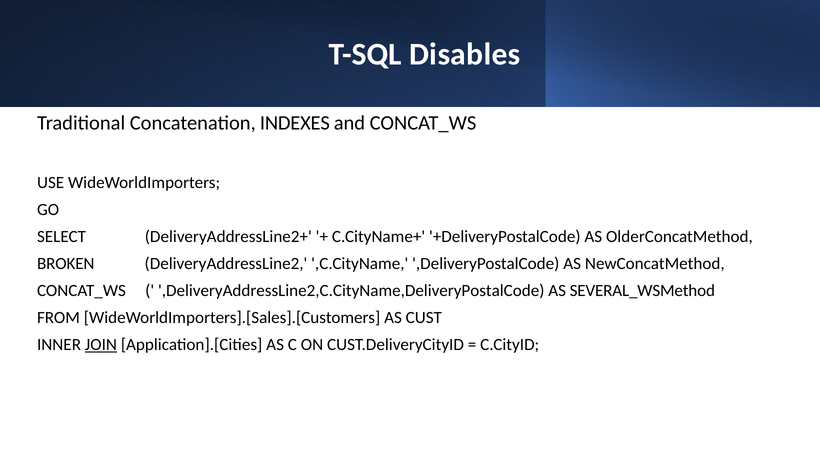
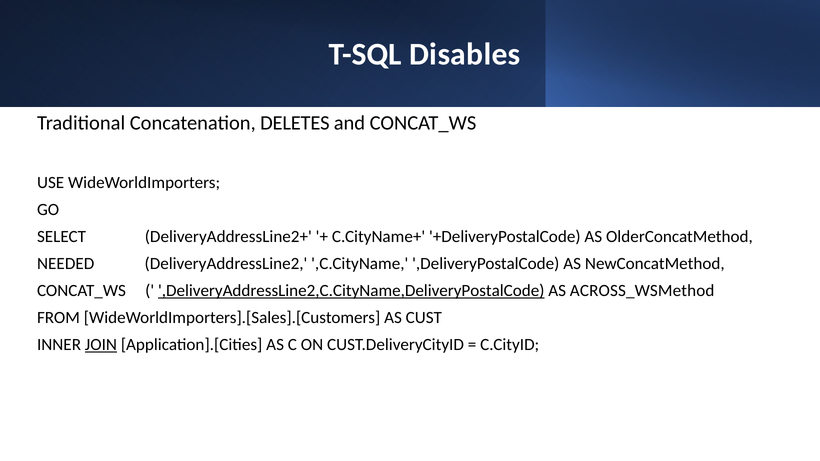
INDEXES: INDEXES -> DELETES
BROKEN: BROKEN -> NEEDED
,DeliveryAddressLine2,C.CityName,DeliveryPostalCode underline: none -> present
SEVERAL_WSMethod: SEVERAL_WSMethod -> ACROSS_WSMethod
